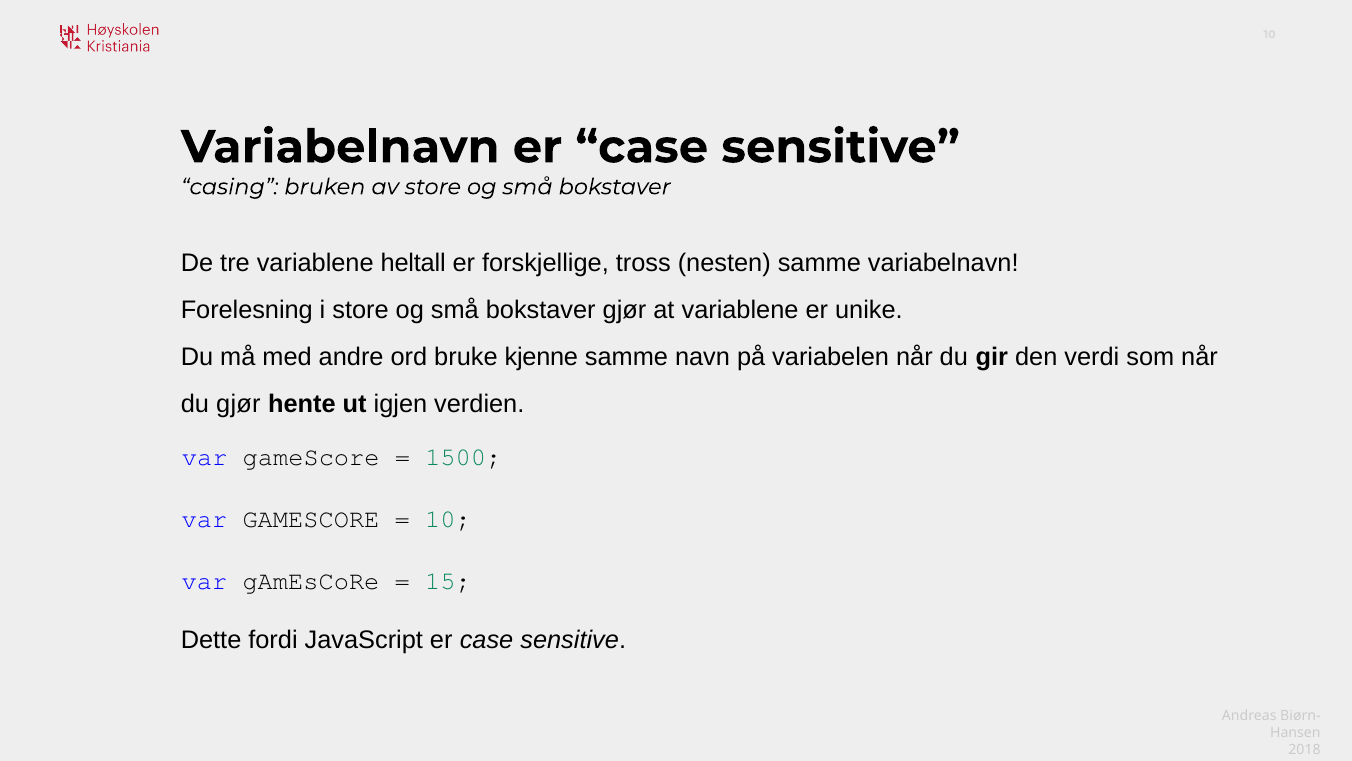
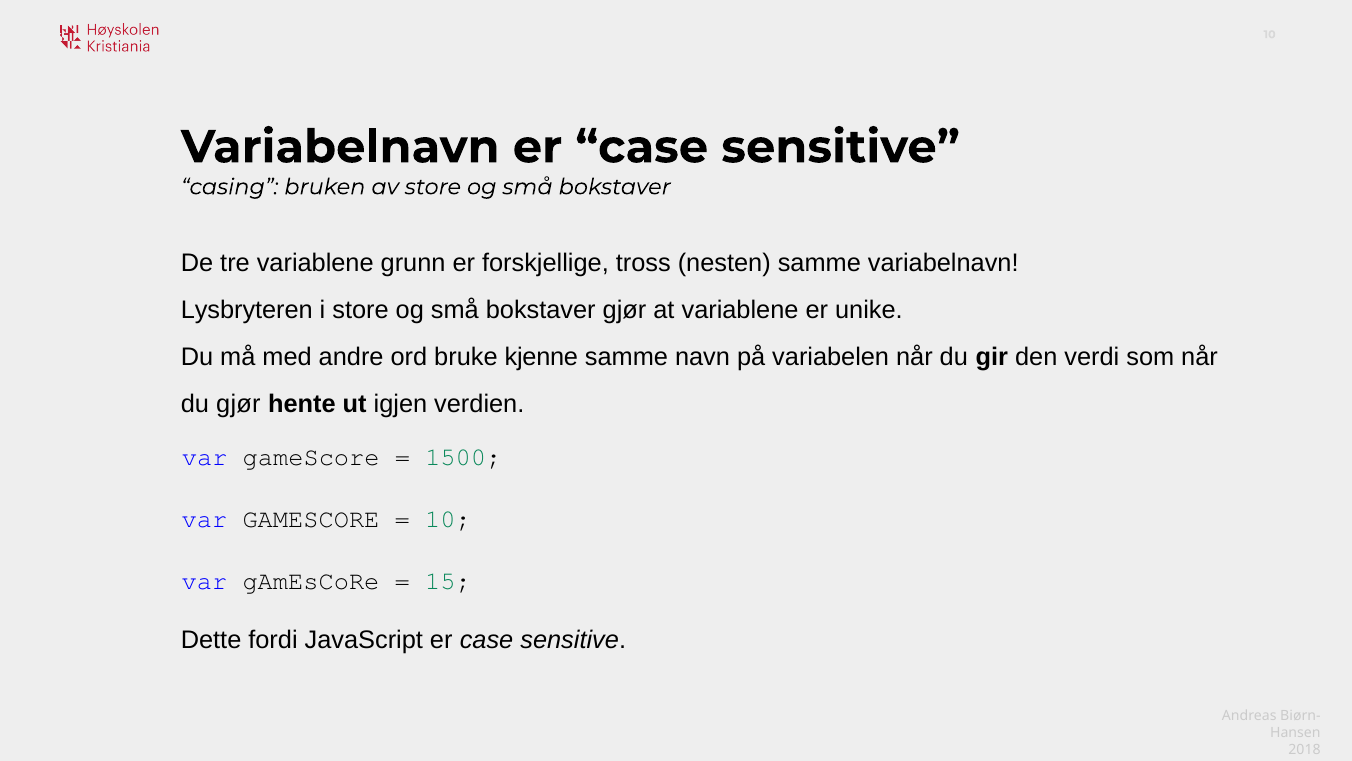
heltall: heltall -> grunn
Forelesning: Forelesning -> Lysbryteren
